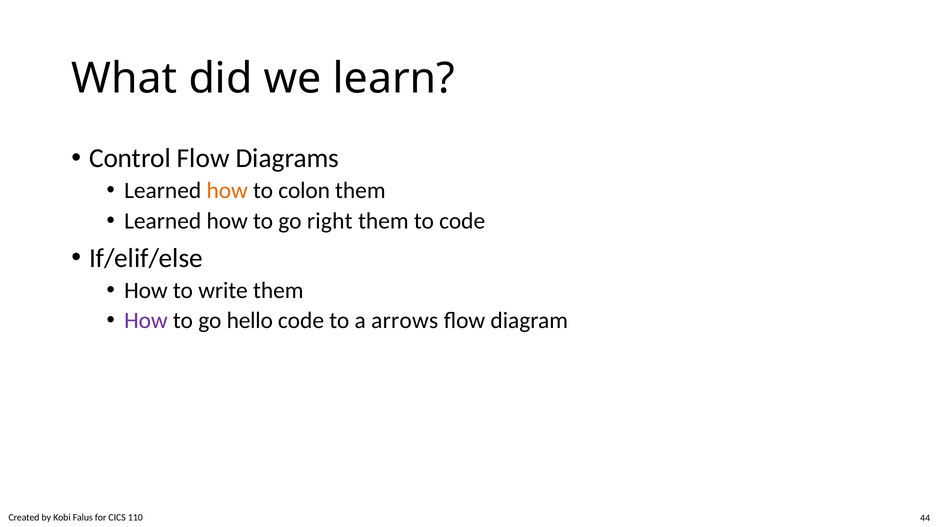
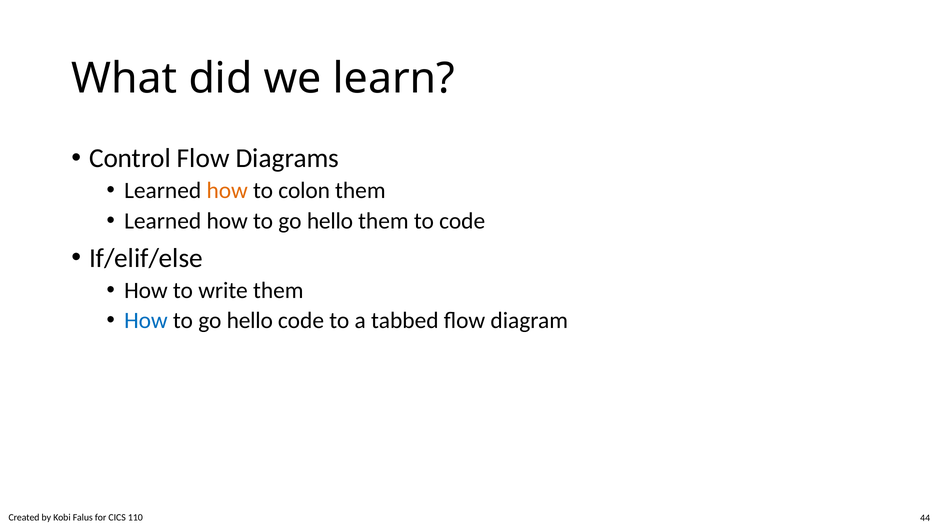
right at (330, 221): right -> hello
How at (146, 320) colour: purple -> blue
arrows: arrows -> tabbed
